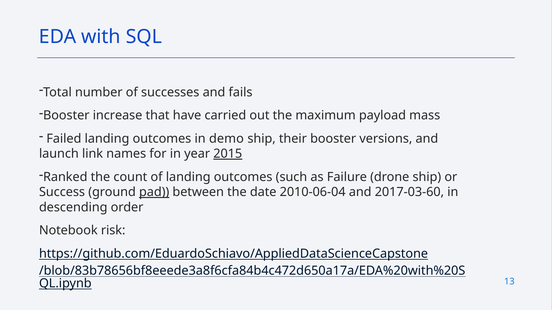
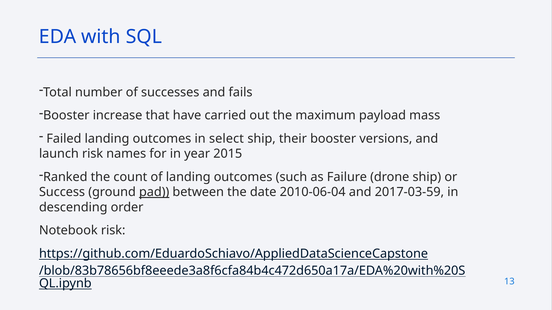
demo: demo -> select
launch link: link -> risk
2015 underline: present -> none
2017-03-60: 2017-03-60 -> 2017-03-59
